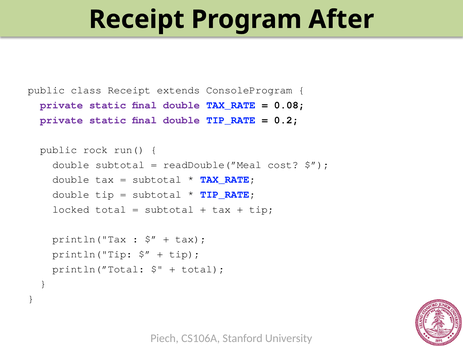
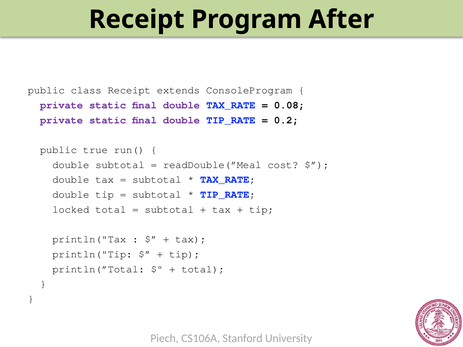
rock: rock -> true
